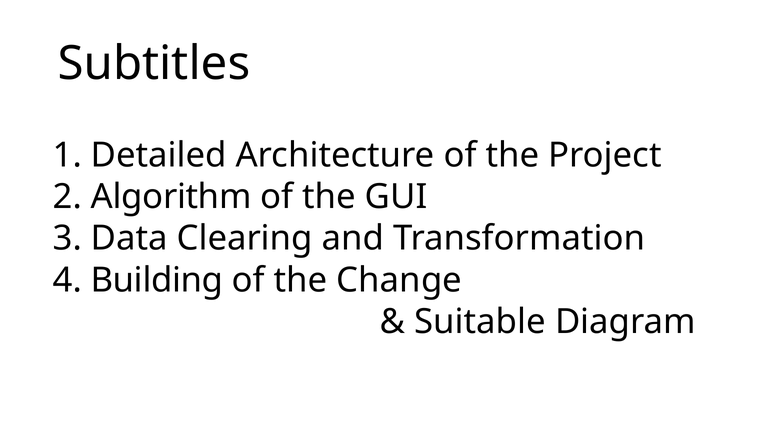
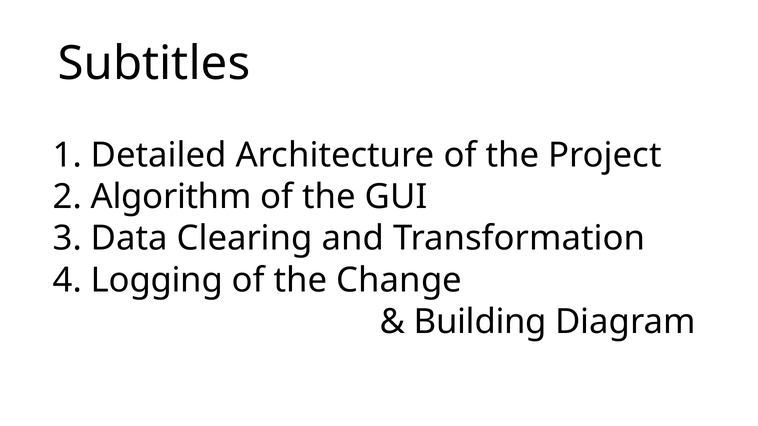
Building: Building -> Logging
Suitable: Suitable -> Building
